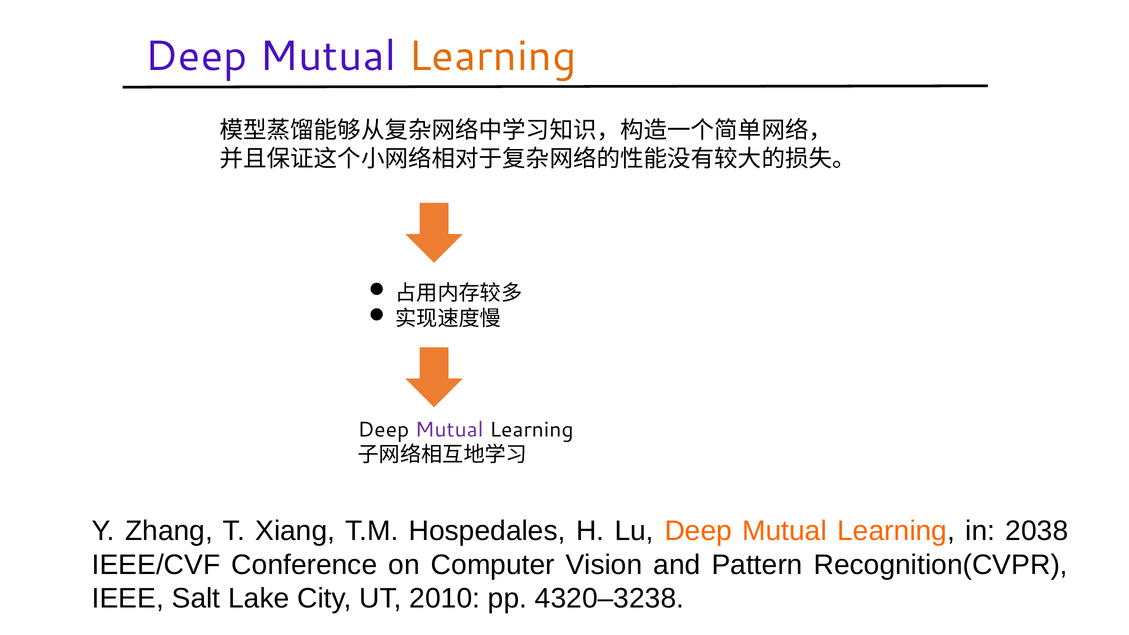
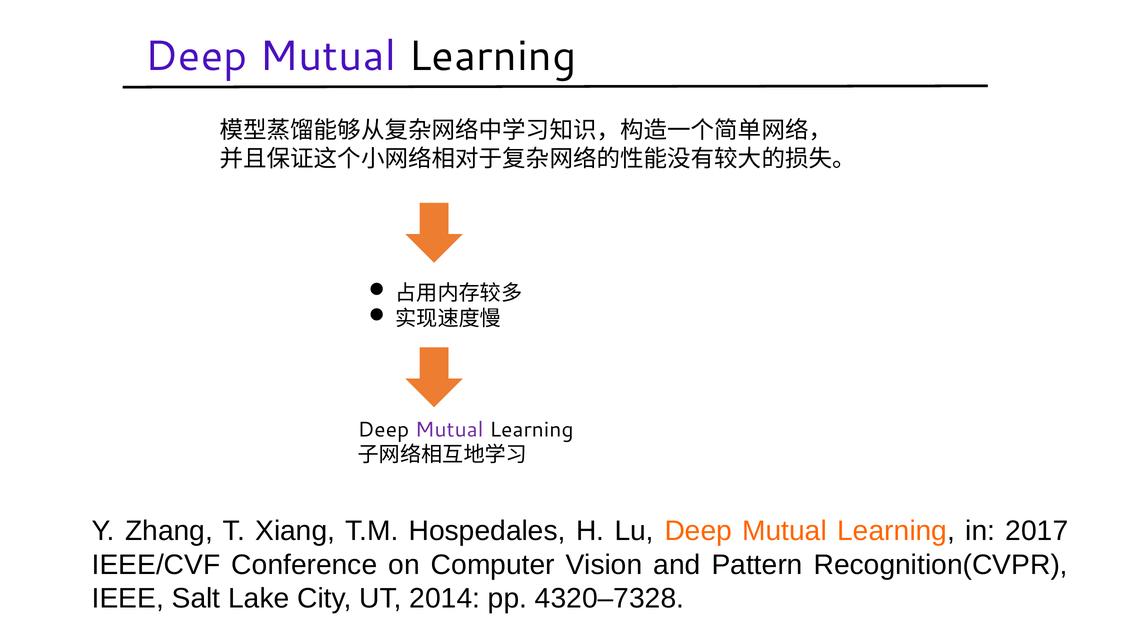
Learning at (492, 56) colour: orange -> black
2038: 2038 -> 2017
2010: 2010 -> 2014
4320–3238: 4320–3238 -> 4320–7328
